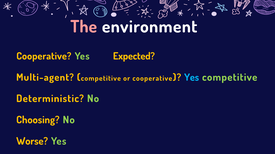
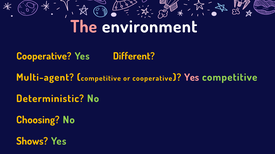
Expected: Expected -> Different
Yes at (192, 78) colour: light blue -> pink
Worse: Worse -> Shows
